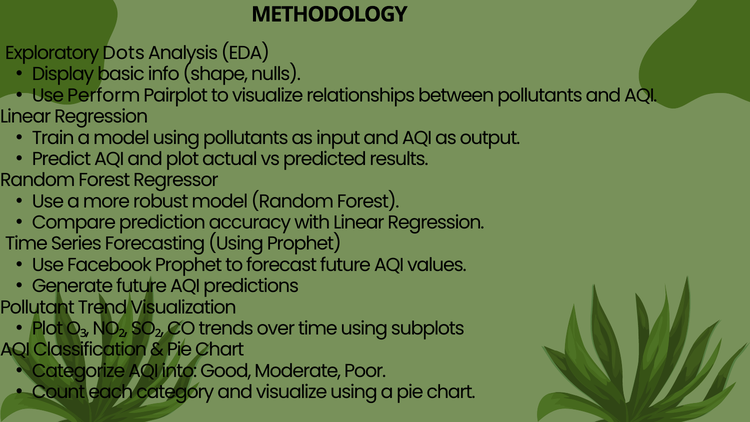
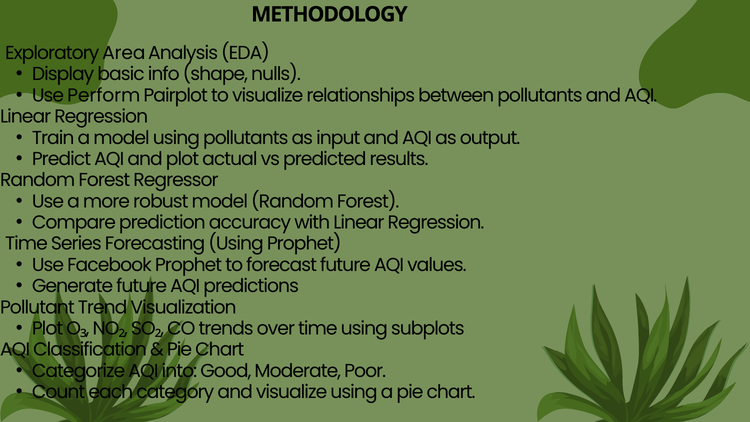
Dots: Dots -> Area
